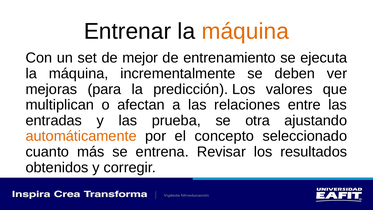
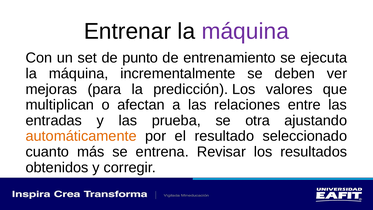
máquina at (245, 31) colour: orange -> purple
mejor: mejor -> punto
concepto: concepto -> resultado
